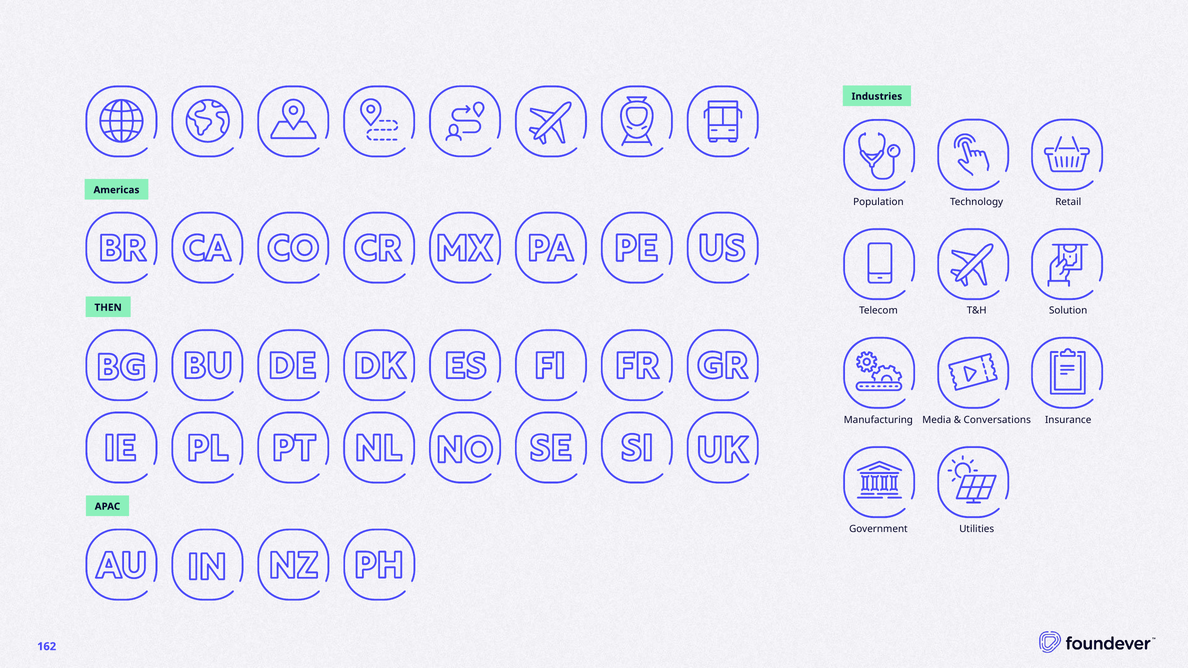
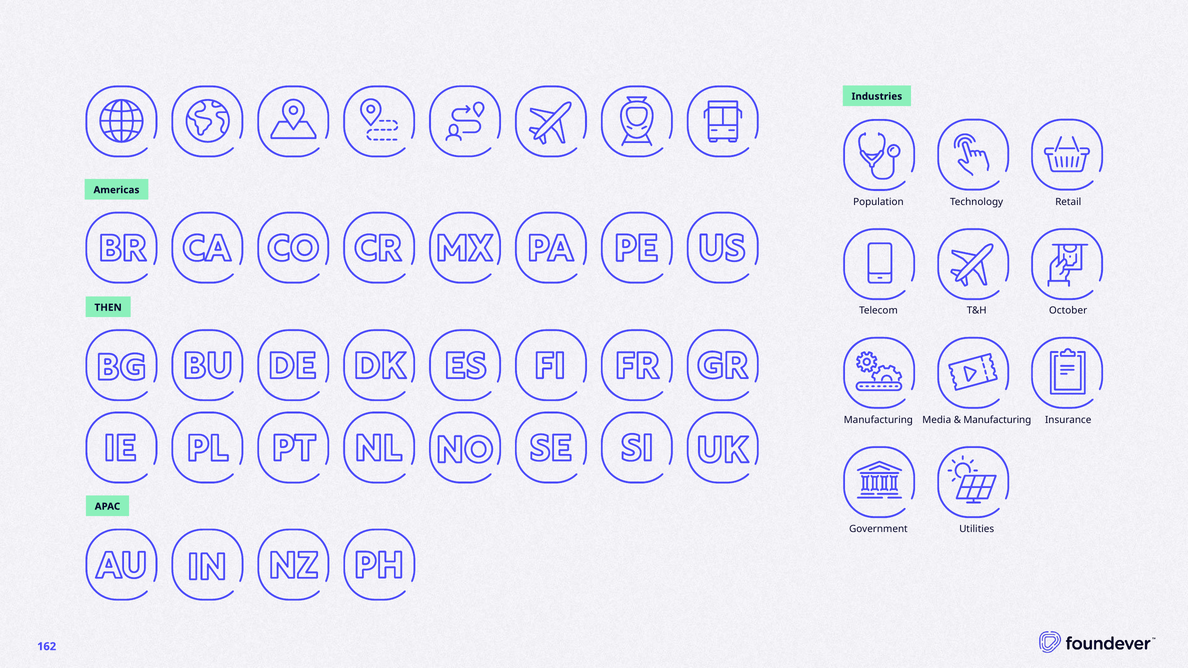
Solution: Solution -> October
Conversations at (997, 420): Conversations -> Manufacturing
